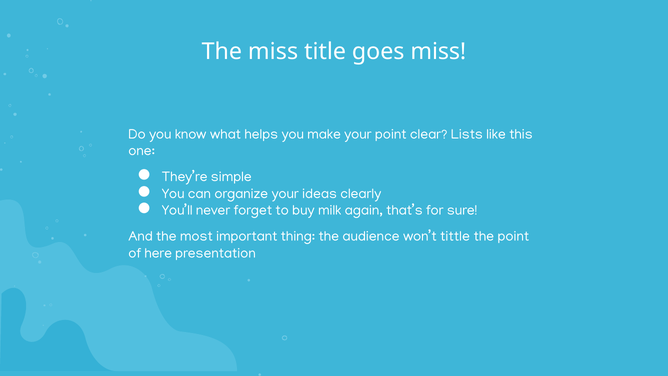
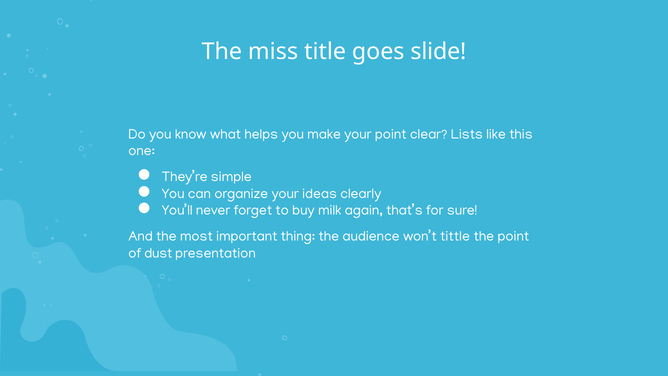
goes miss: miss -> slide
here: here -> dust
